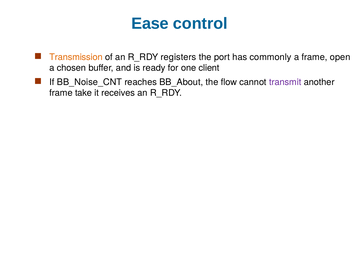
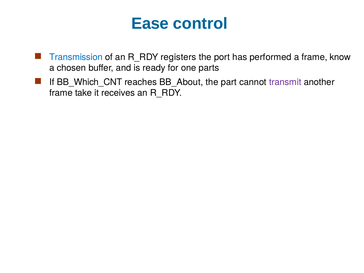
Transmission colour: orange -> blue
commonly: commonly -> performed
open: open -> know
client: client -> parts
BB_Noise_CNT: BB_Noise_CNT -> BB_Which_CNT
flow: flow -> part
